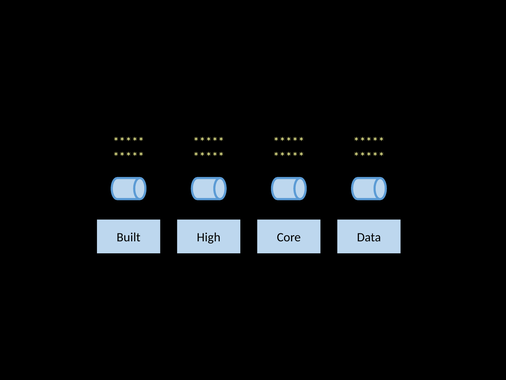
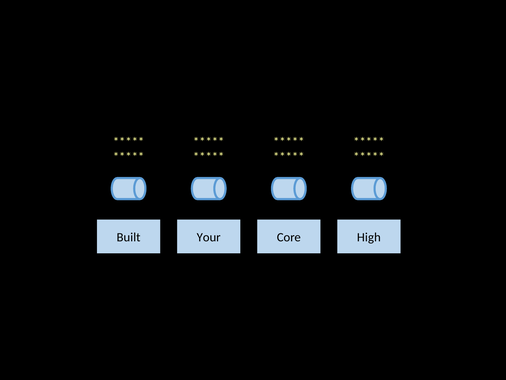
High: High -> Your
Data: Data -> High
